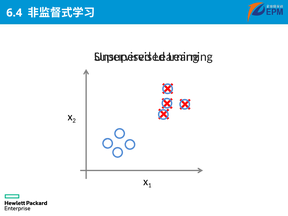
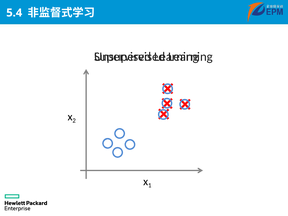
6.4: 6.4 -> 5.4
